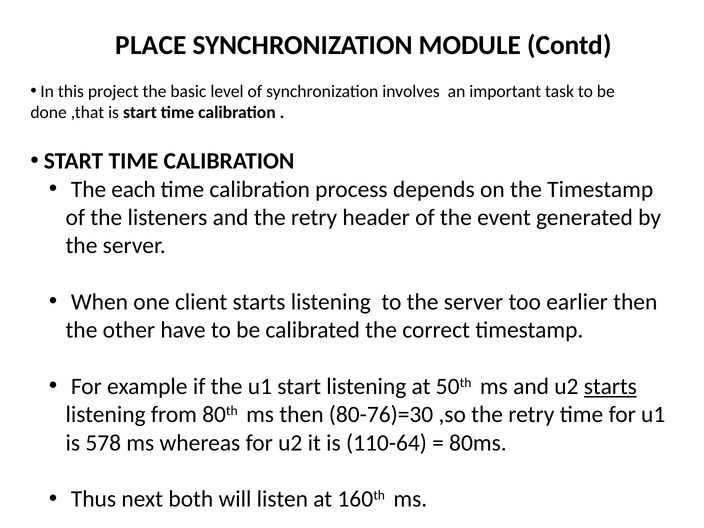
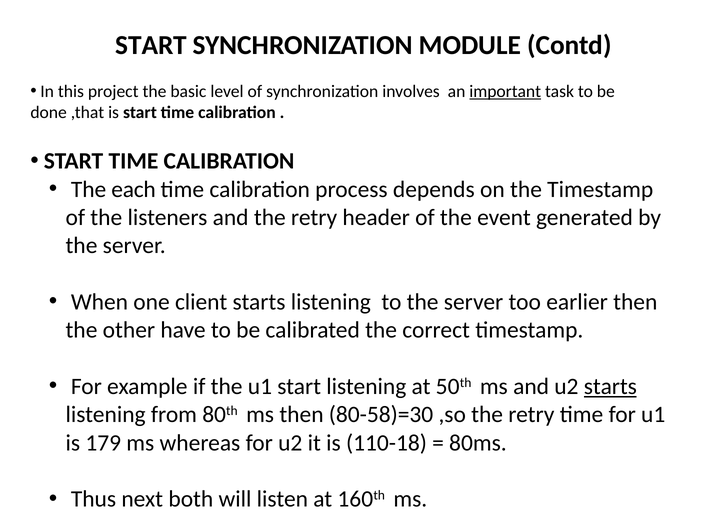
PLACE at (151, 45): PLACE -> START
important underline: none -> present
80-76)=30: 80-76)=30 -> 80-58)=30
578: 578 -> 179
110-64: 110-64 -> 110-18
